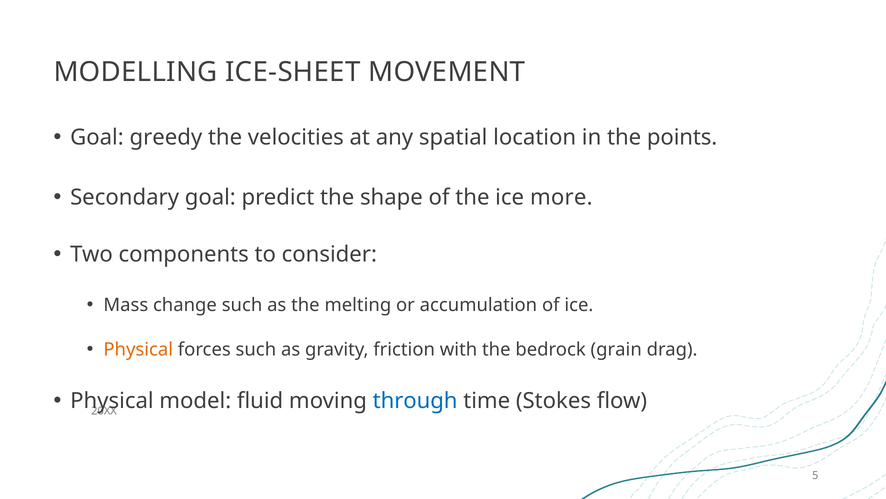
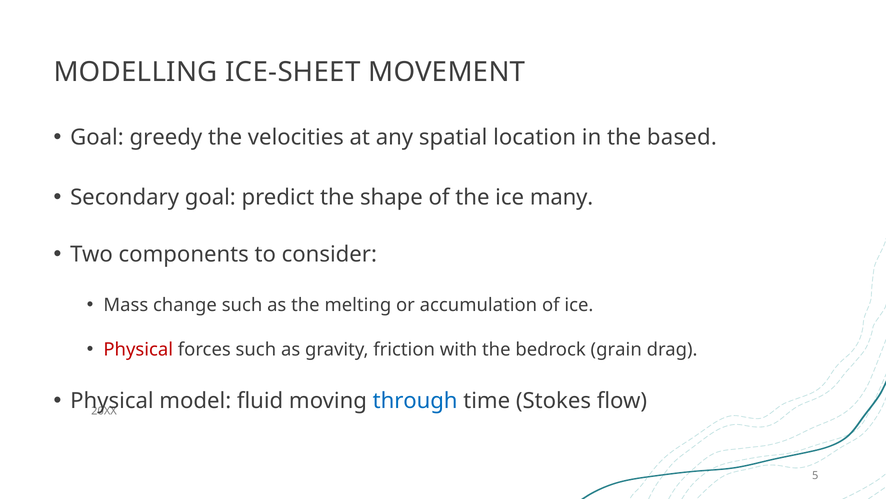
points: points -> based
more: more -> many
Physical at (138, 349) colour: orange -> red
